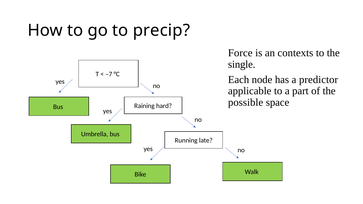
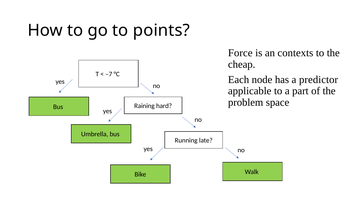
precip: precip -> points
single: single -> cheap
possible: possible -> problem
